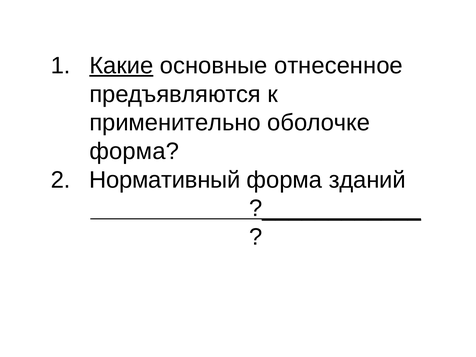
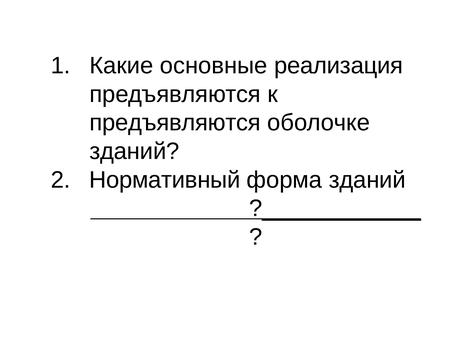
Какие underline: present -> none
отнесенное: отнесенное -> реализация
применительно at (175, 123): применительно -> предъявляются
форма at (134, 151): форма -> зданий
